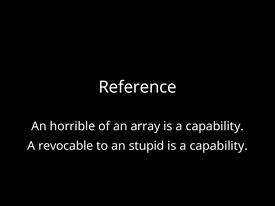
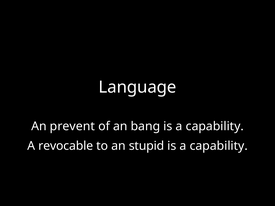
Reference: Reference -> Language
horrible: horrible -> prevent
array: array -> bang
